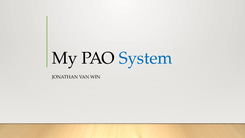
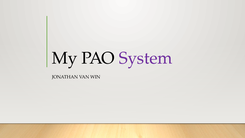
System colour: blue -> purple
